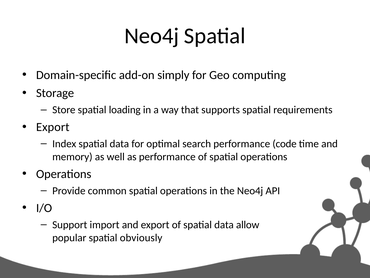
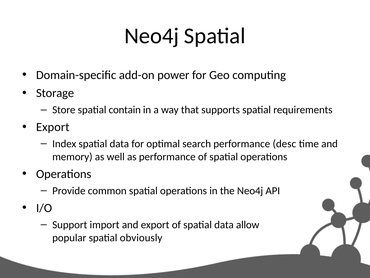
simply: simply -> power
loading: loading -> contain
code: code -> desc
